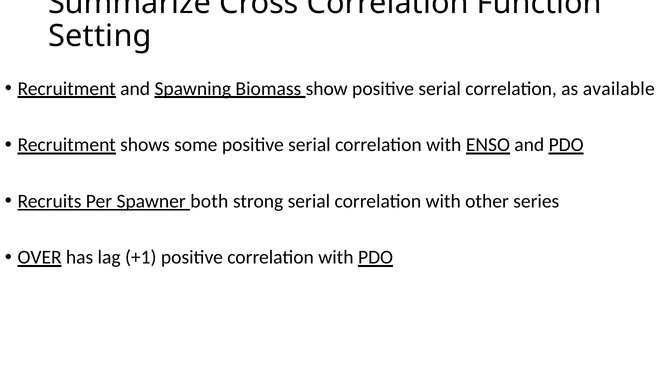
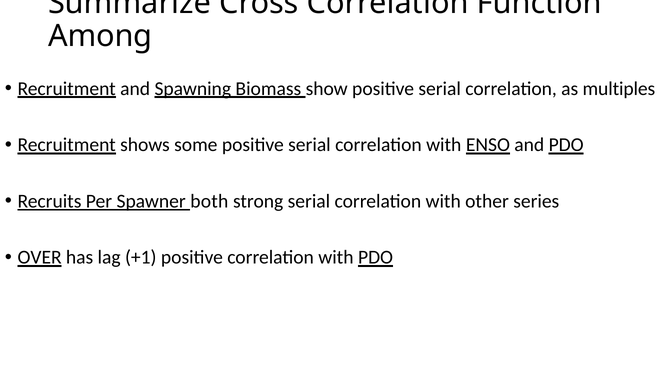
Setting: Setting -> Among
available: available -> multiples
